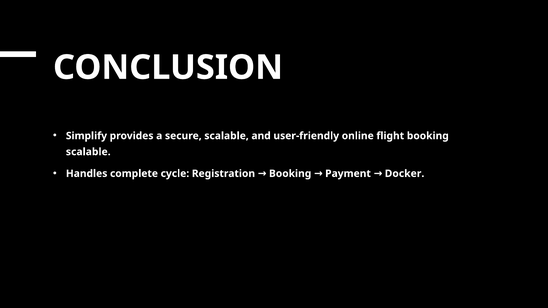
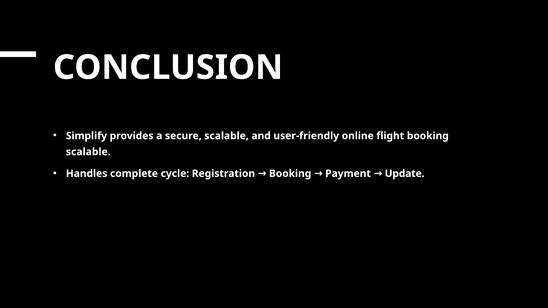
Docker: Docker -> Update
